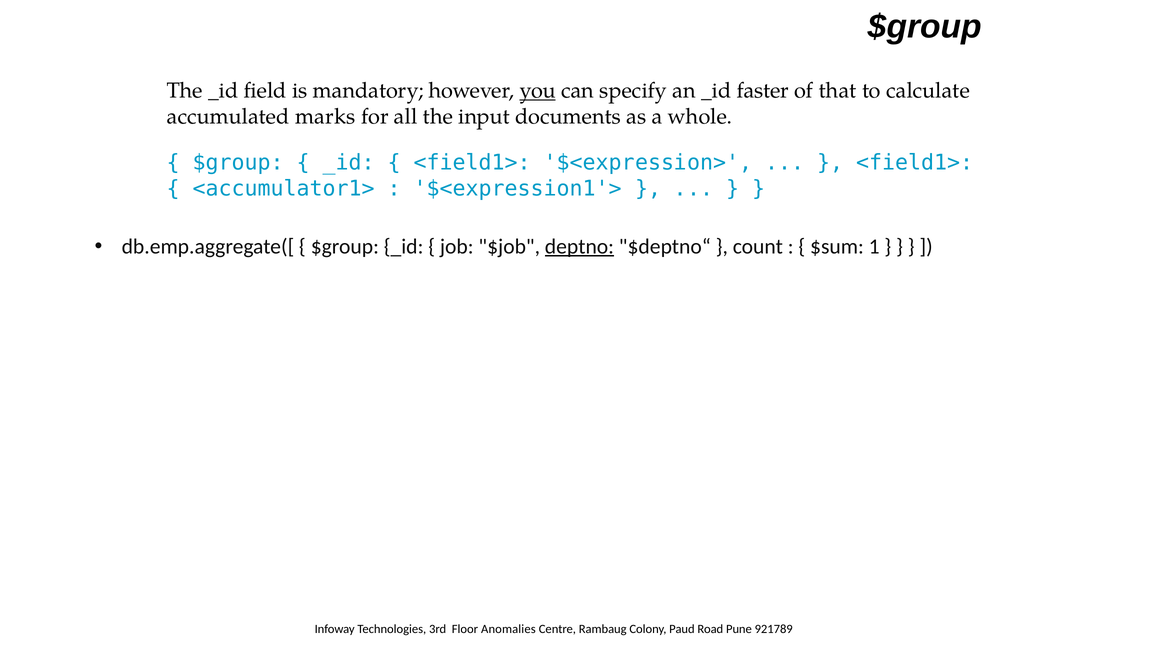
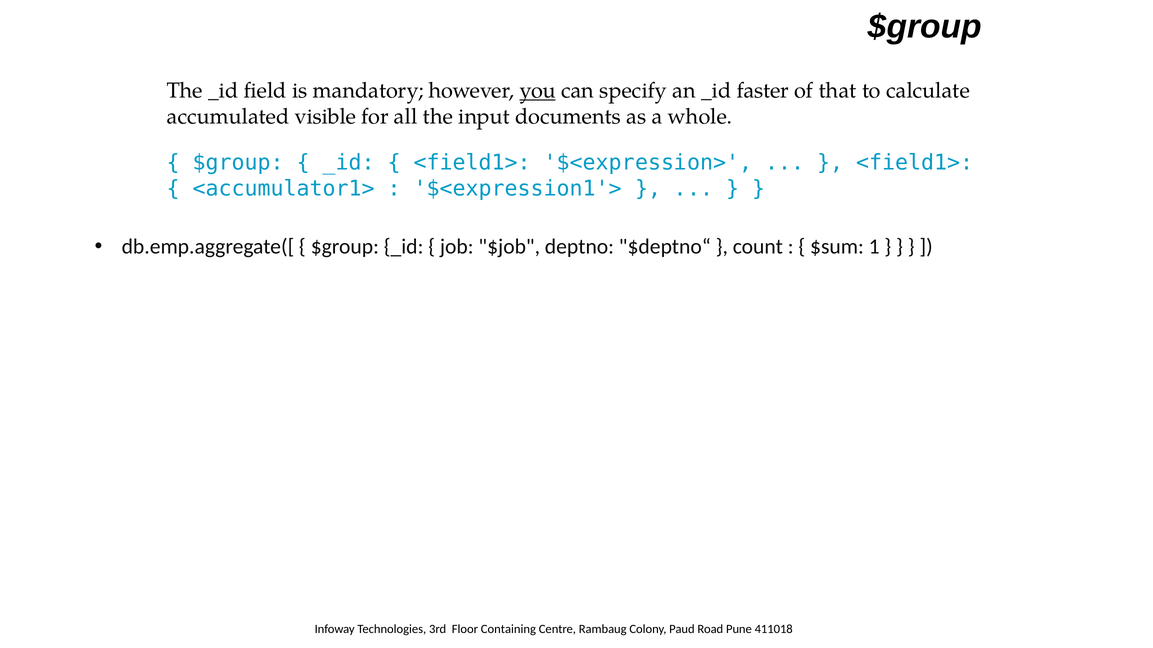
marks: marks -> visible
deptno underline: present -> none
Anomalies: Anomalies -> Containing
921789: 921789 -> 411018
